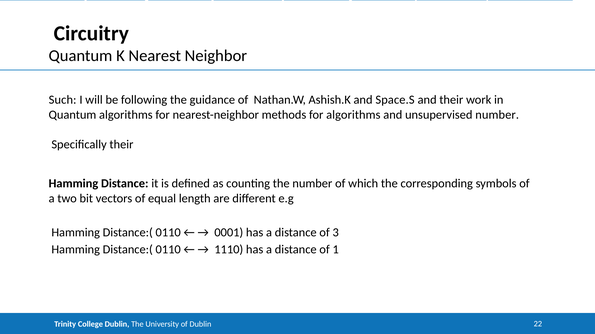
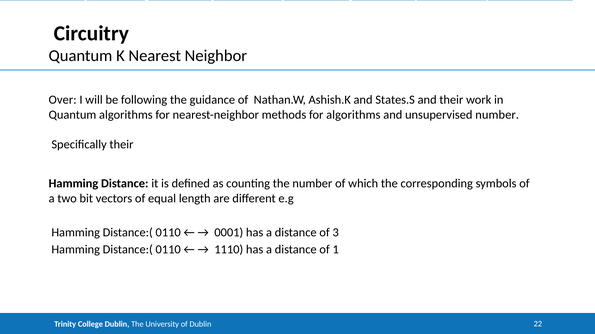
Such: Such -> Over
Space.S: Space.S -> States.S
